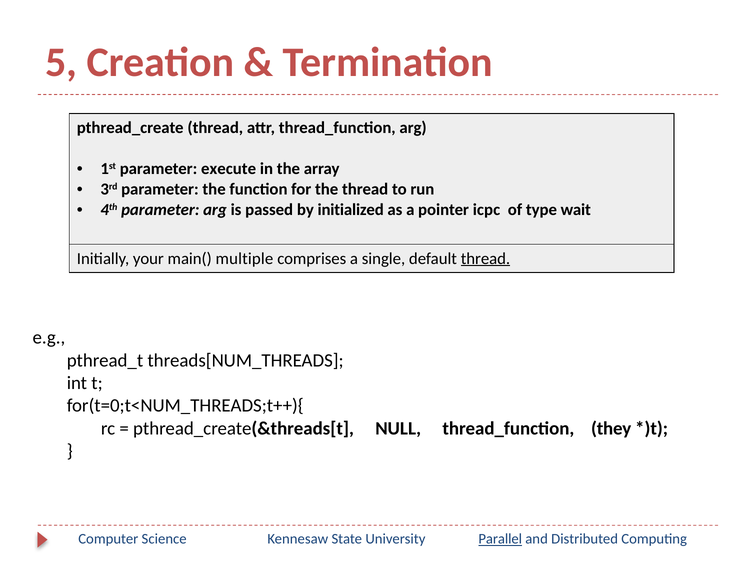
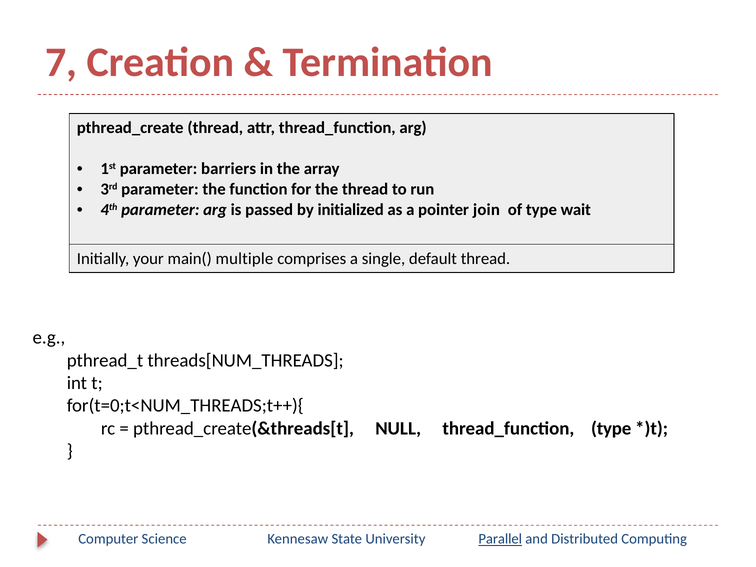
5: 5 -> 7
execute: execute -> barriers
icpc: icpc -> join
thread at (485, 258) underline: present -> none
thread_function they: they -> type
